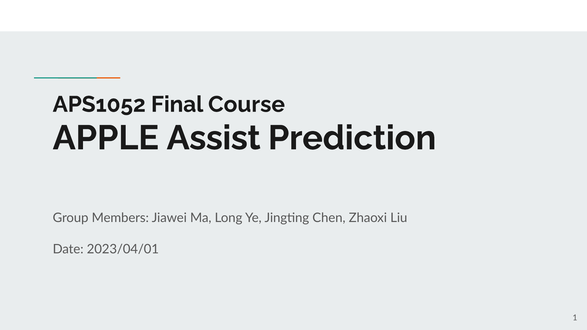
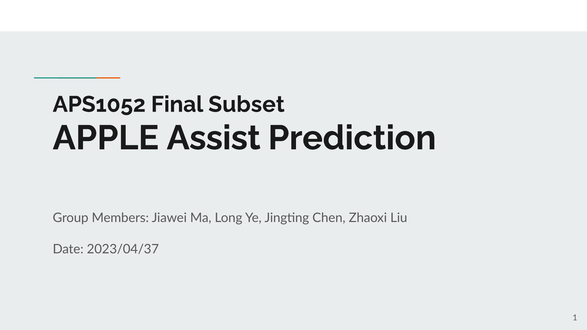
Course: Course -> Subset
2023/04/01: 2023/04/01 -> 2023/04/37
